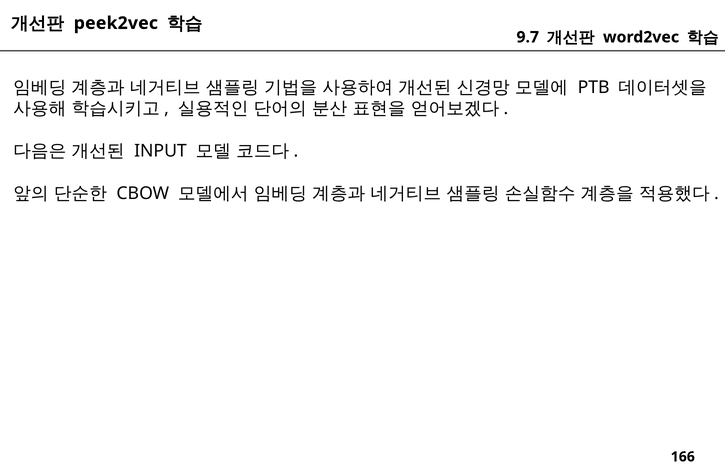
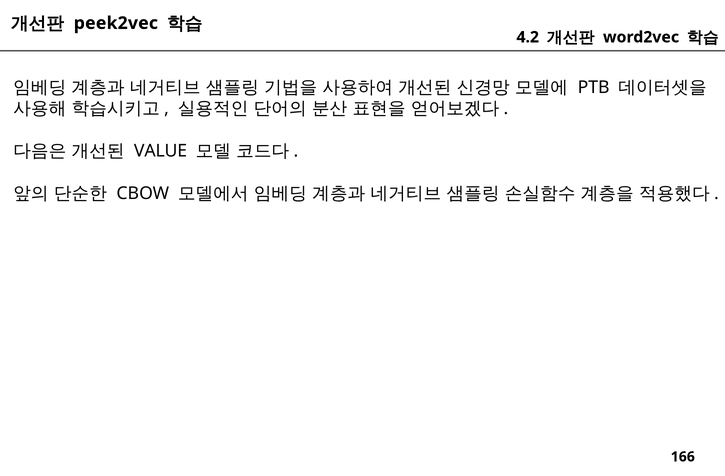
9.7: 9.7 -> 4.2
INPUT: INPUT -> VALUE
